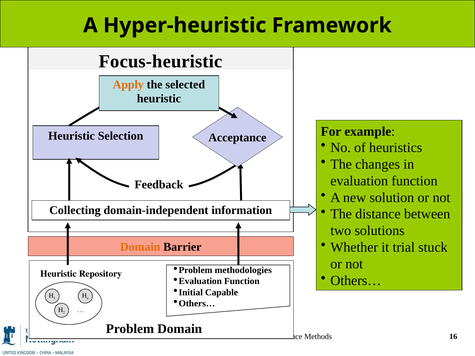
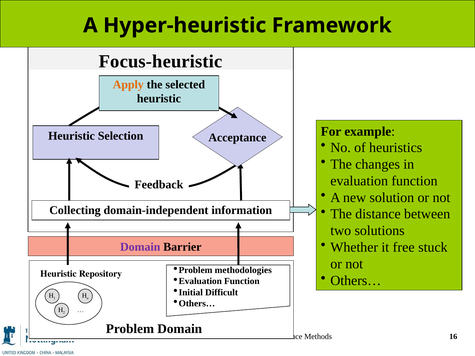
trial: trial -> free
Domain at (140, 247) colour: orange -> purple
Capable: Capable -> Difficult
